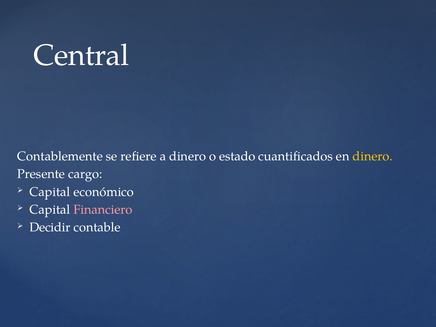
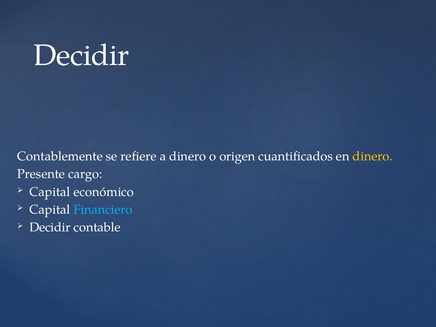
Central at (81, 55): Central -> Decidir
estado: estado -> origen
Financiero colour: pink -> light blue
